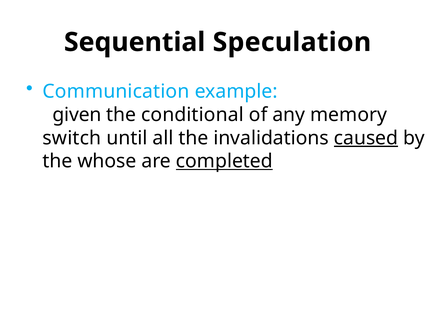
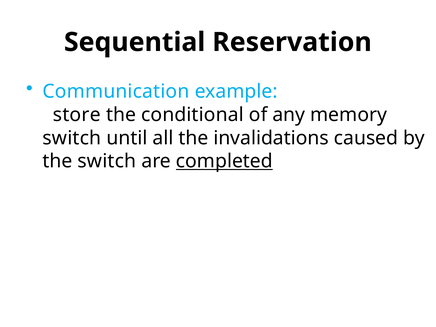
Speculation: Speculation -> Reservation
given: given -> store
caused underline: present -> none
the whose: whose -> switch
